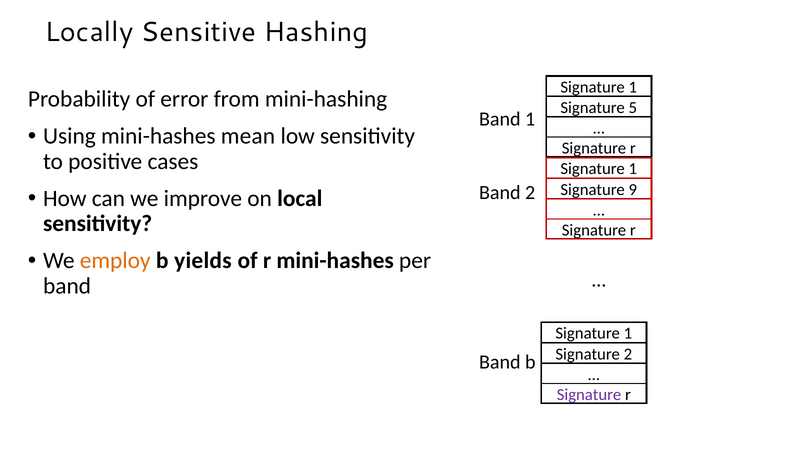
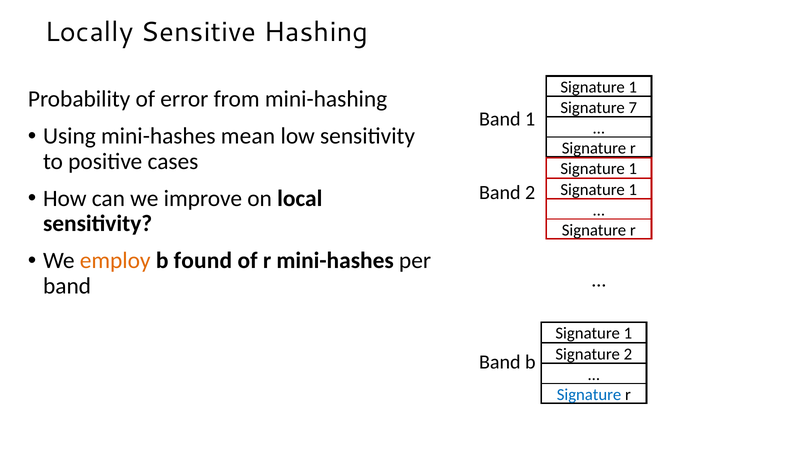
5: 5 -> 7
9 at (633, 189): 9 -> 1
yields: yields -> found
Signature at (589, 394) colour: purple -> blue
